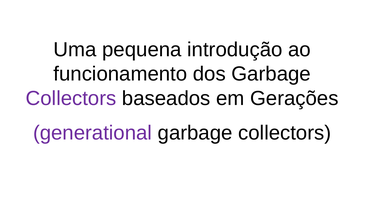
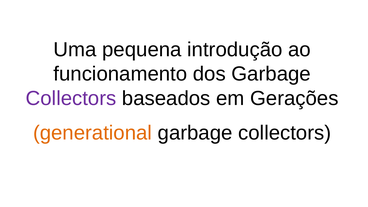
generational colour: purple -> orange
